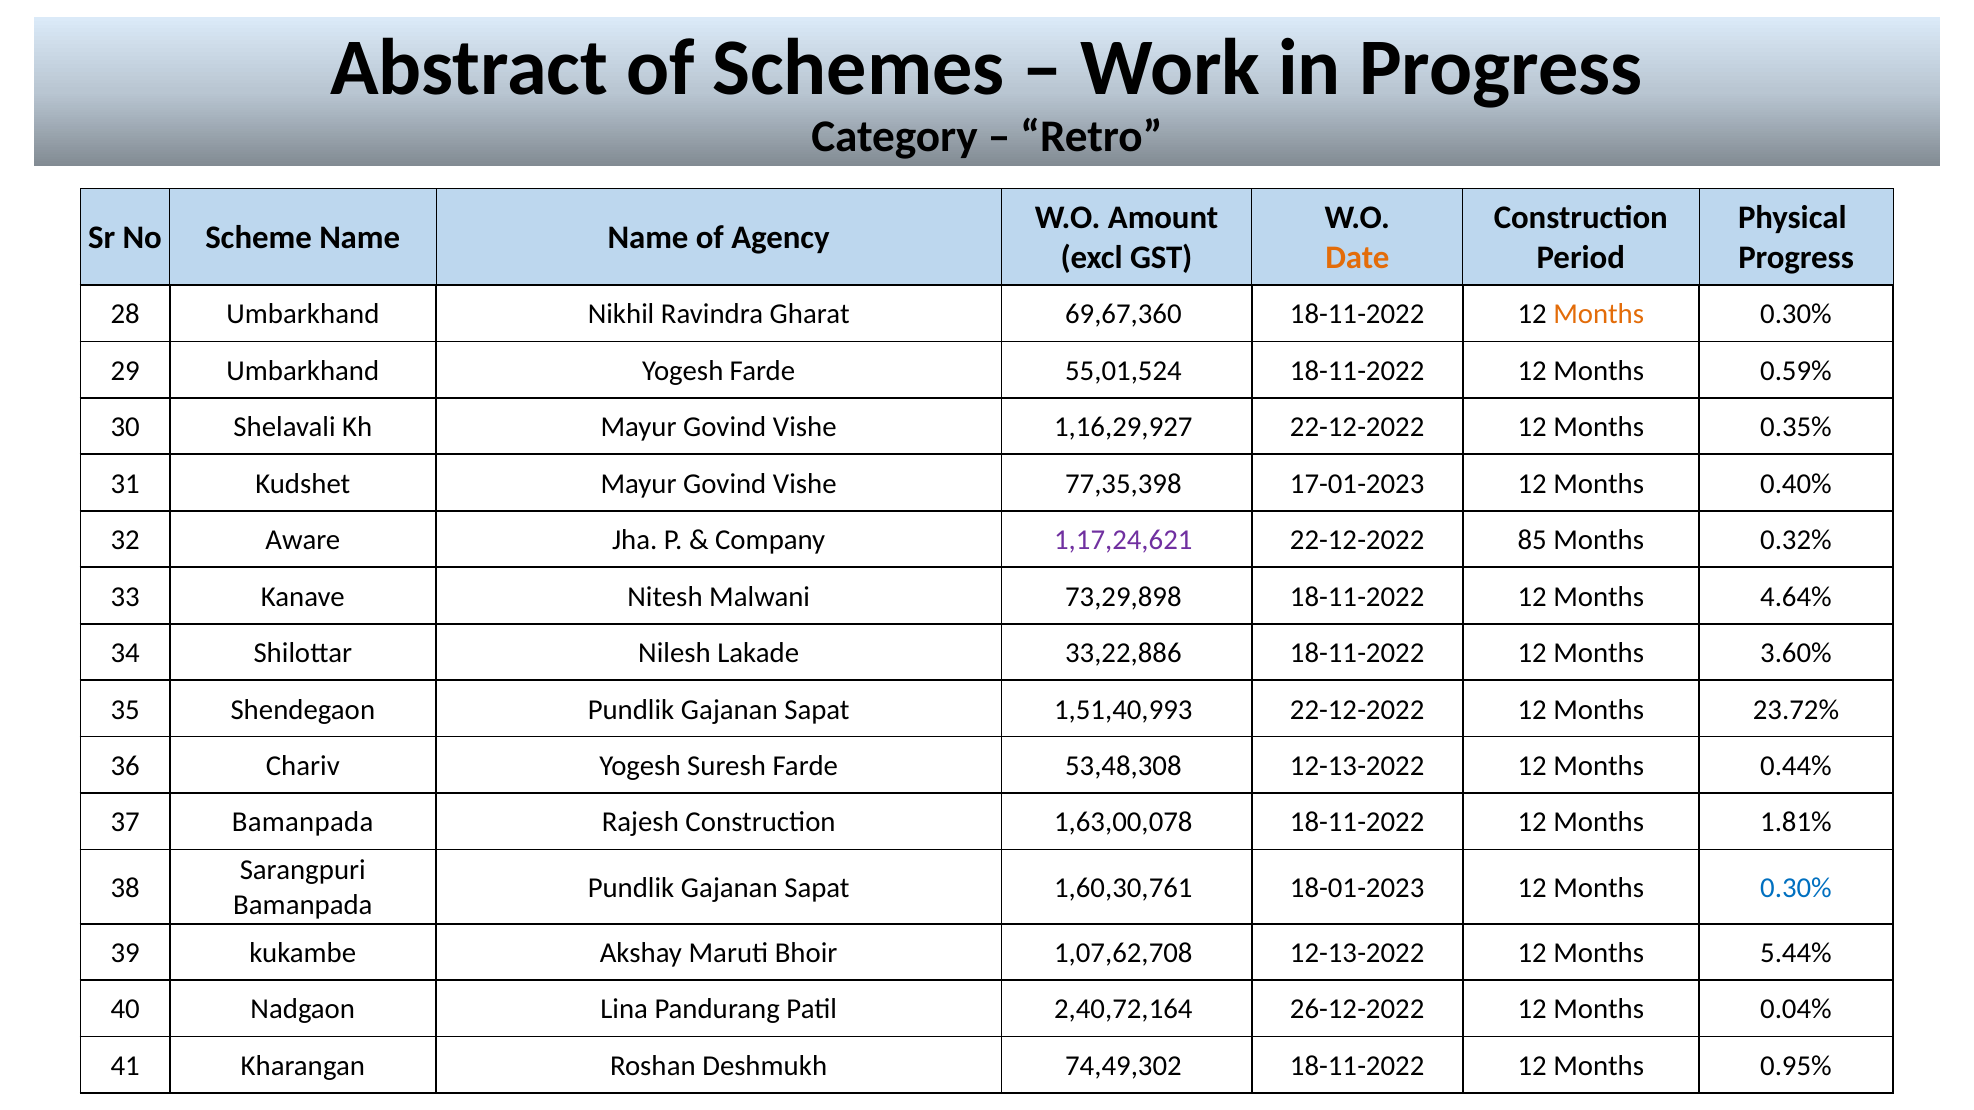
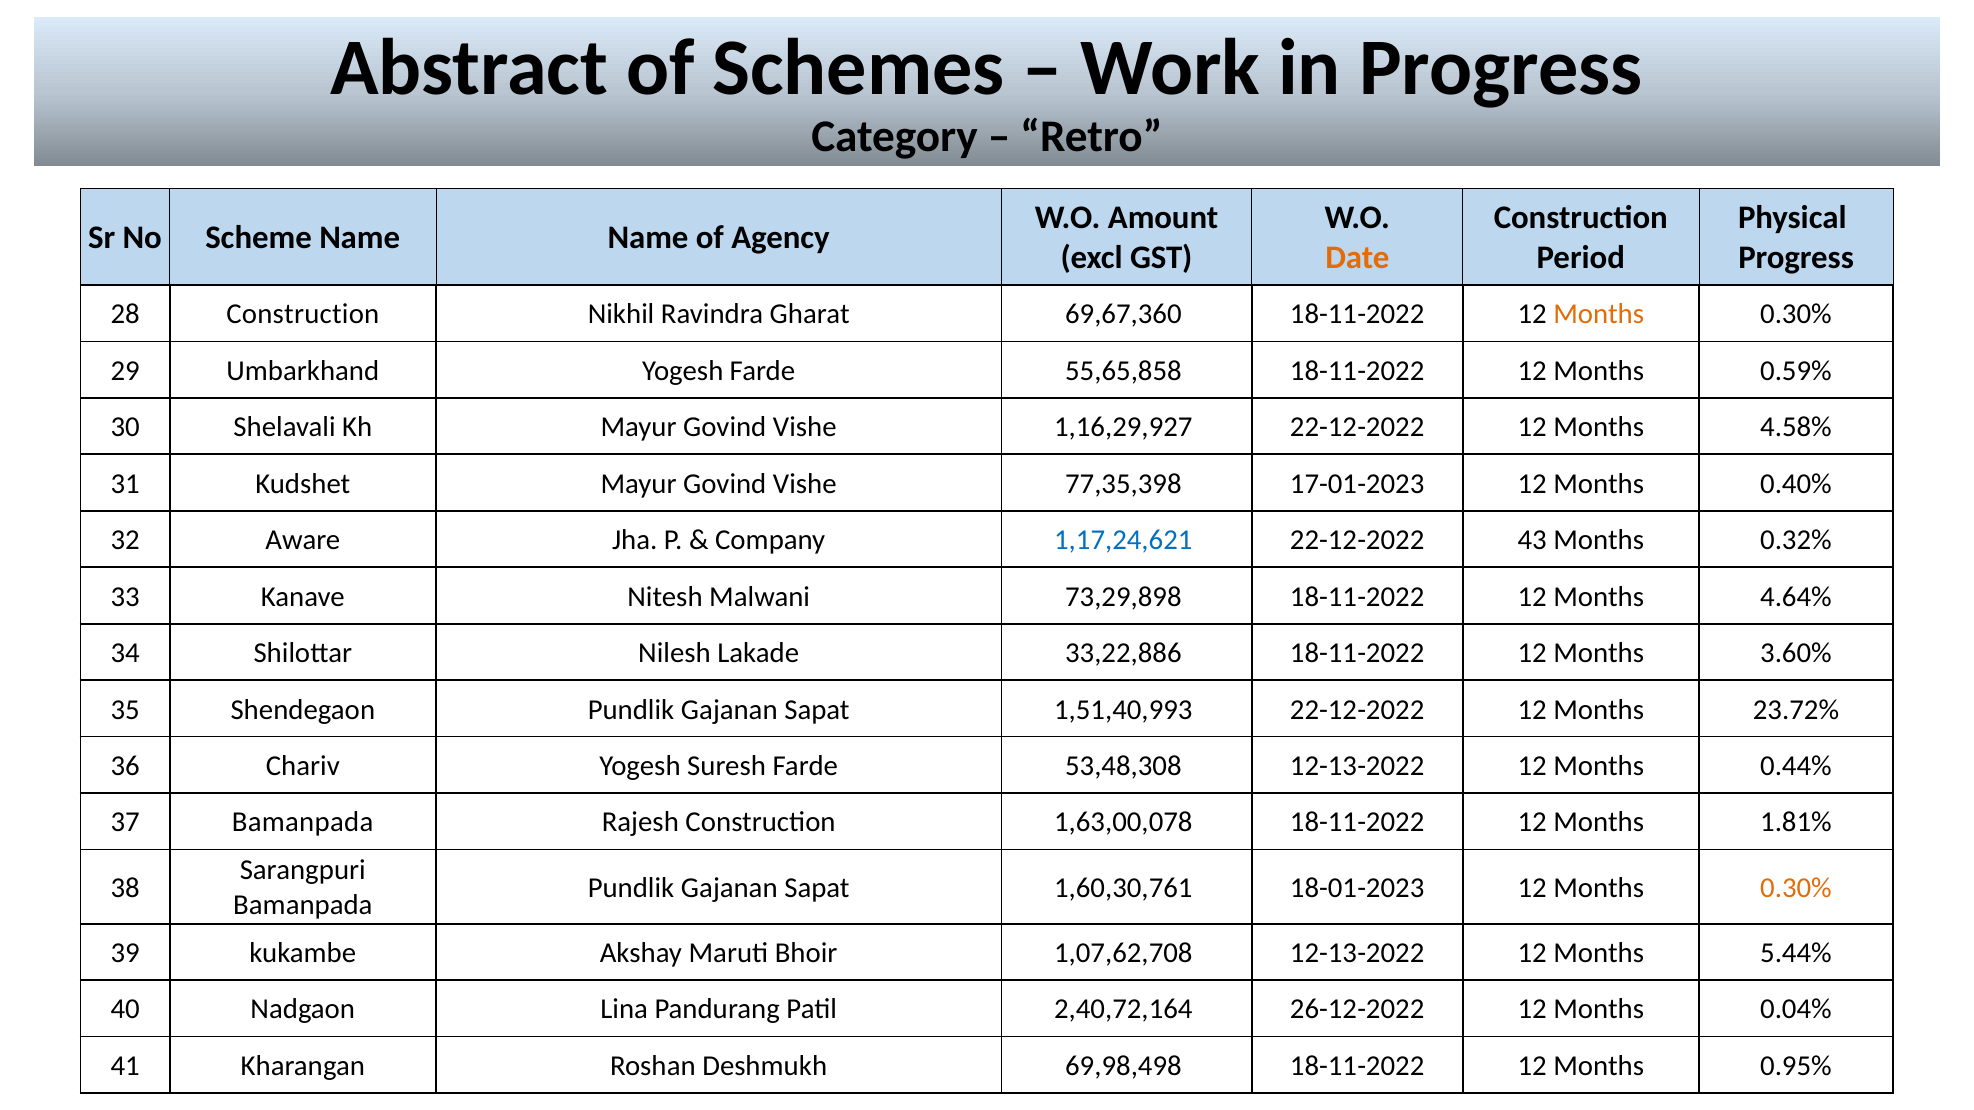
28 Umbarkhand: Umbarkhand -> Construction
55,01,524: 55,01,524 -> 55,65,858
0.35%: 0.35% -> 4.58%
1,17,24,621 colour: purple -> blue
85: 85 -> 43
0.30% at (1796, 888) colour: blue -> orange
74,49,302: 74,49,302 -> 69,98,498
